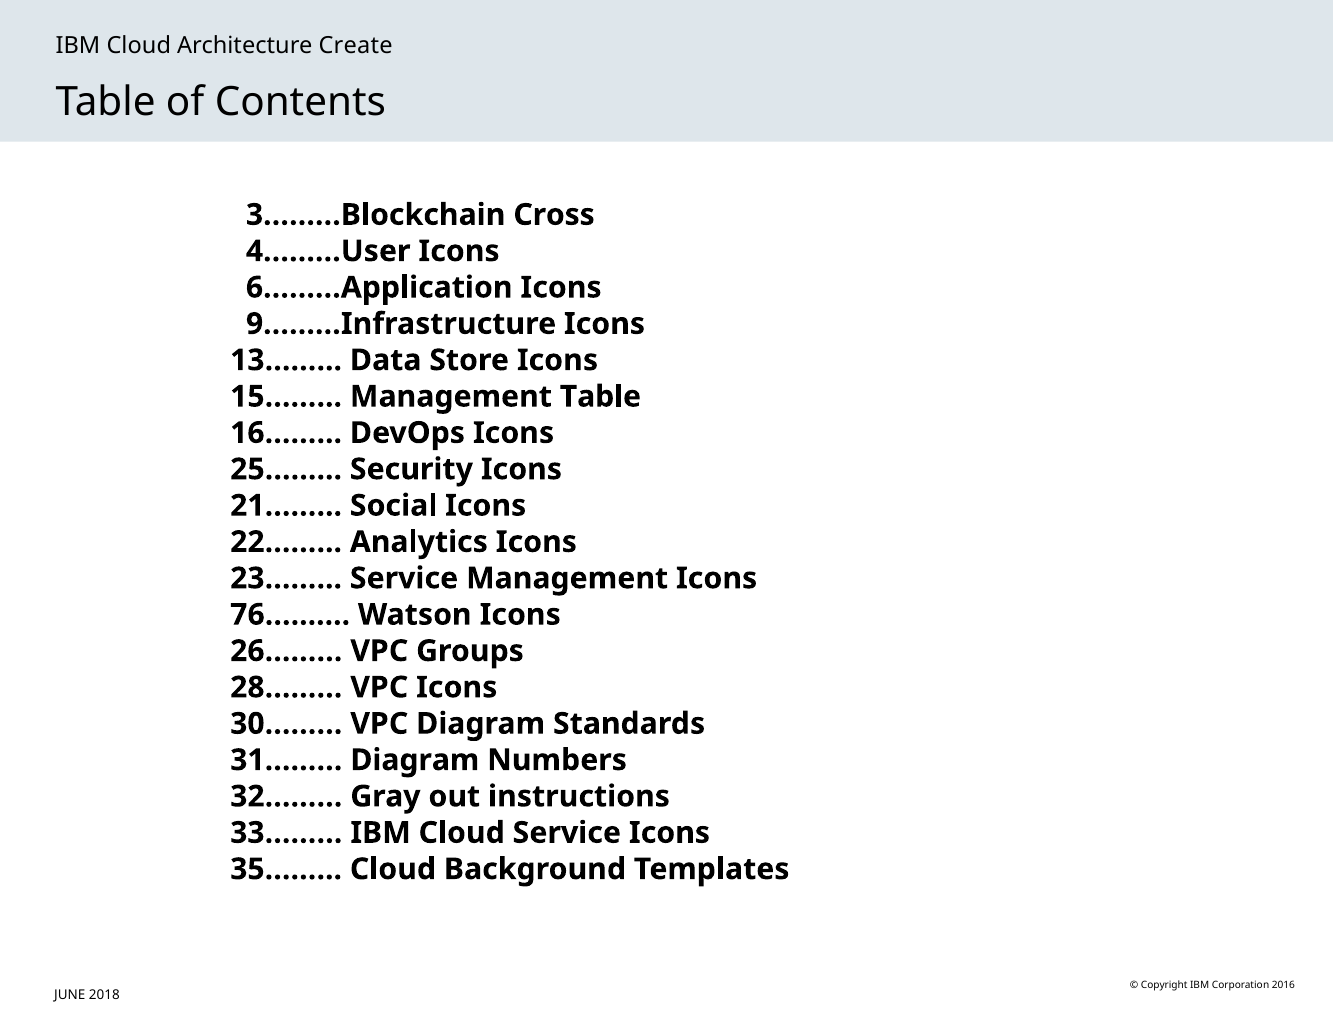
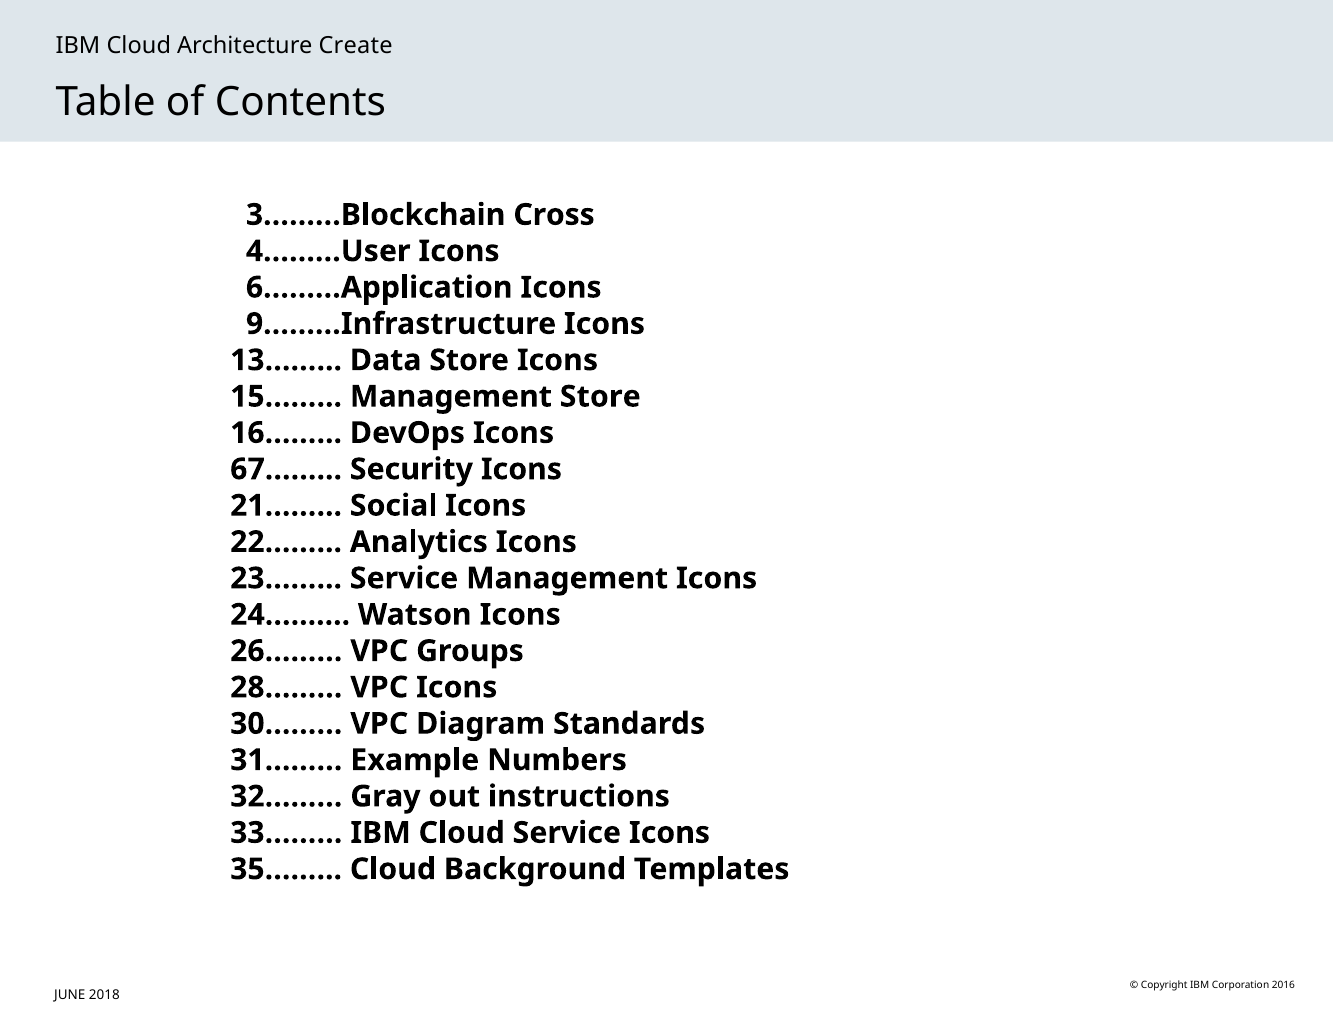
Management Table: Table -> Store
25……: 25…… -> 67……
76…: 76… -> 24…
31……… Diagram: Diagram -> Example
